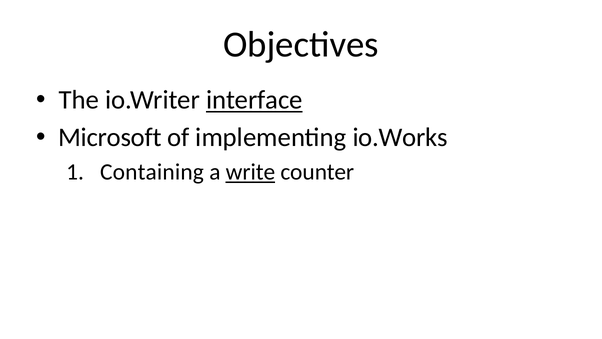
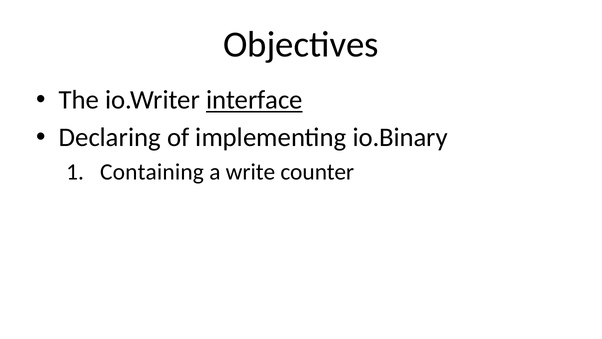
Microsoft: Microsoft -> Declaring
io.Works: io.Works -> io.Binary
write underline: present -> none
